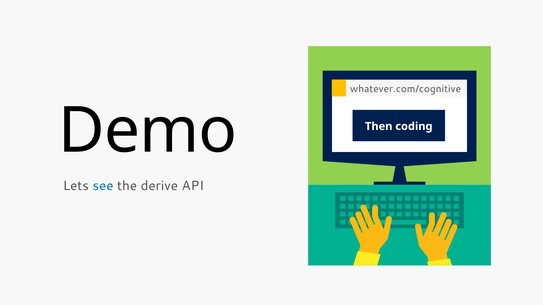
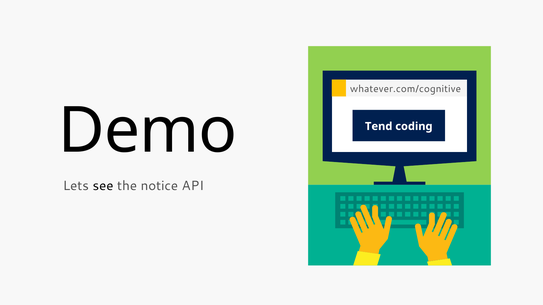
Then: Then -> Tend
see colour: blue -> black
derive: derive -> notice
